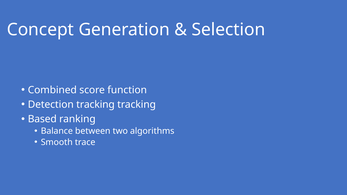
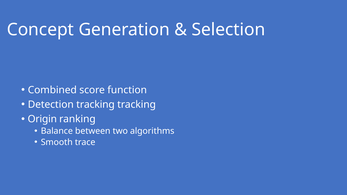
Based: Based -> Origin
